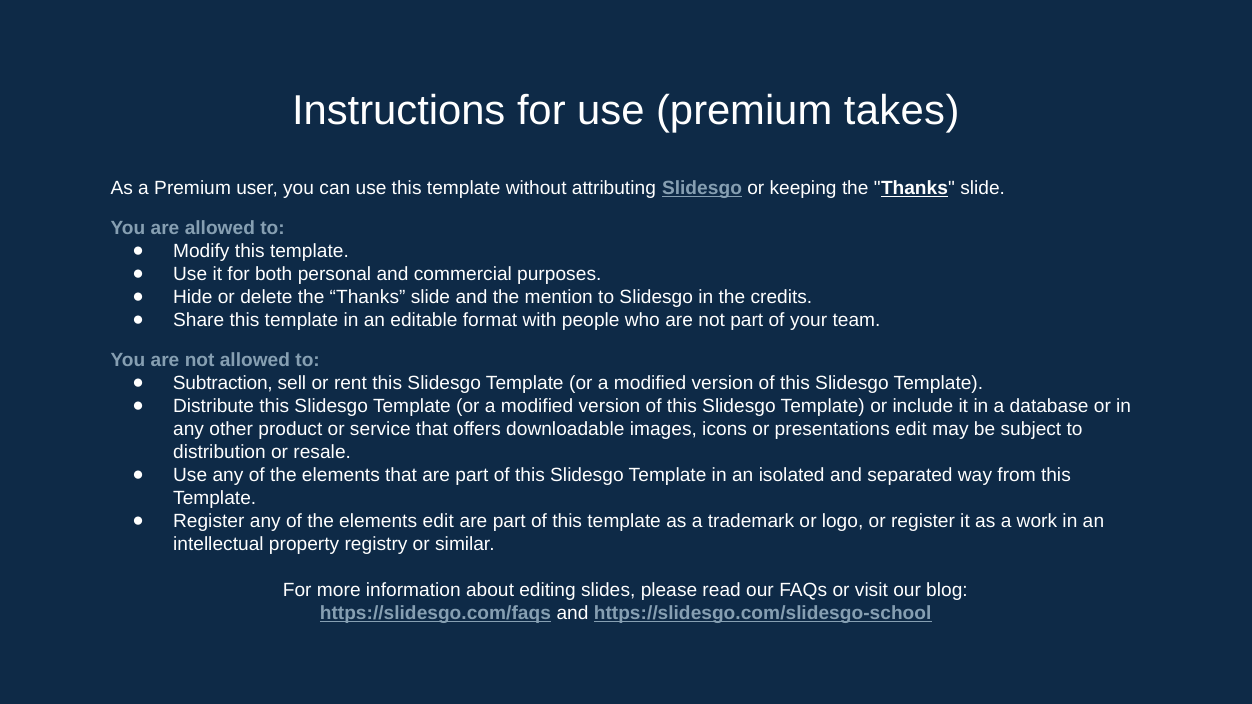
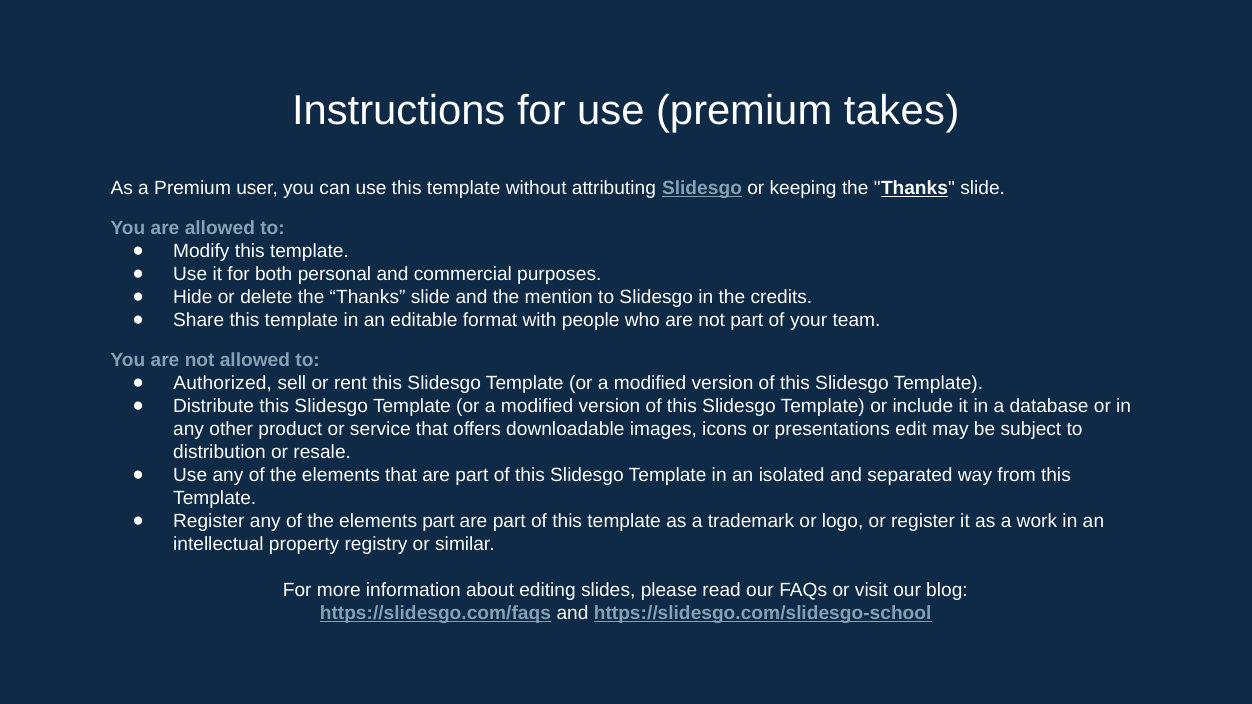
Subtraction: Subtraction -> Authorized
elements edit: edit -> part
